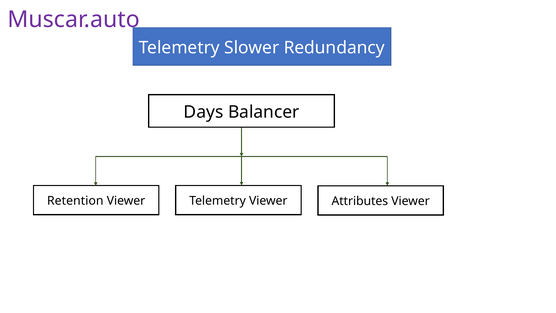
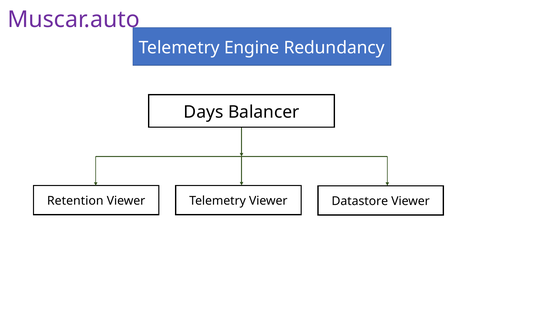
Slower: Slower -> Engine
Attributes: Attributes -> Datastore
